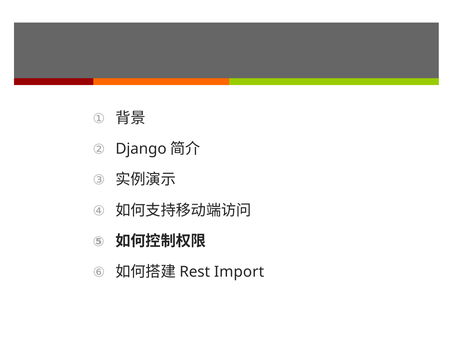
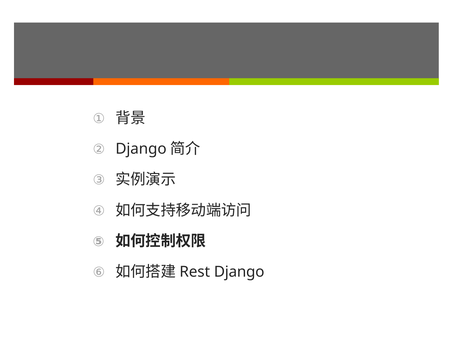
Import at (239, 272): Import -> Django
